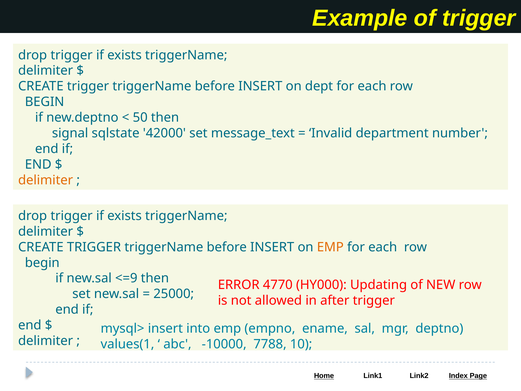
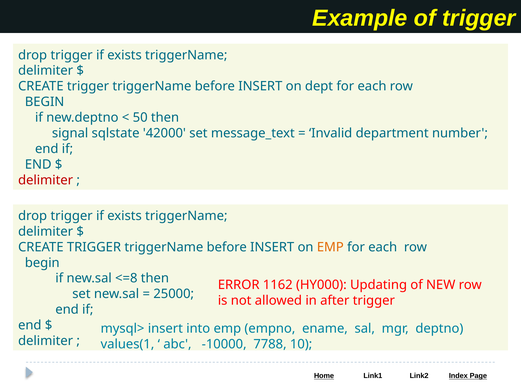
delimiter at (46, 180) colour: orange -> red
<=9: <=9 -> <=8
4770: 4770 -> 1162
